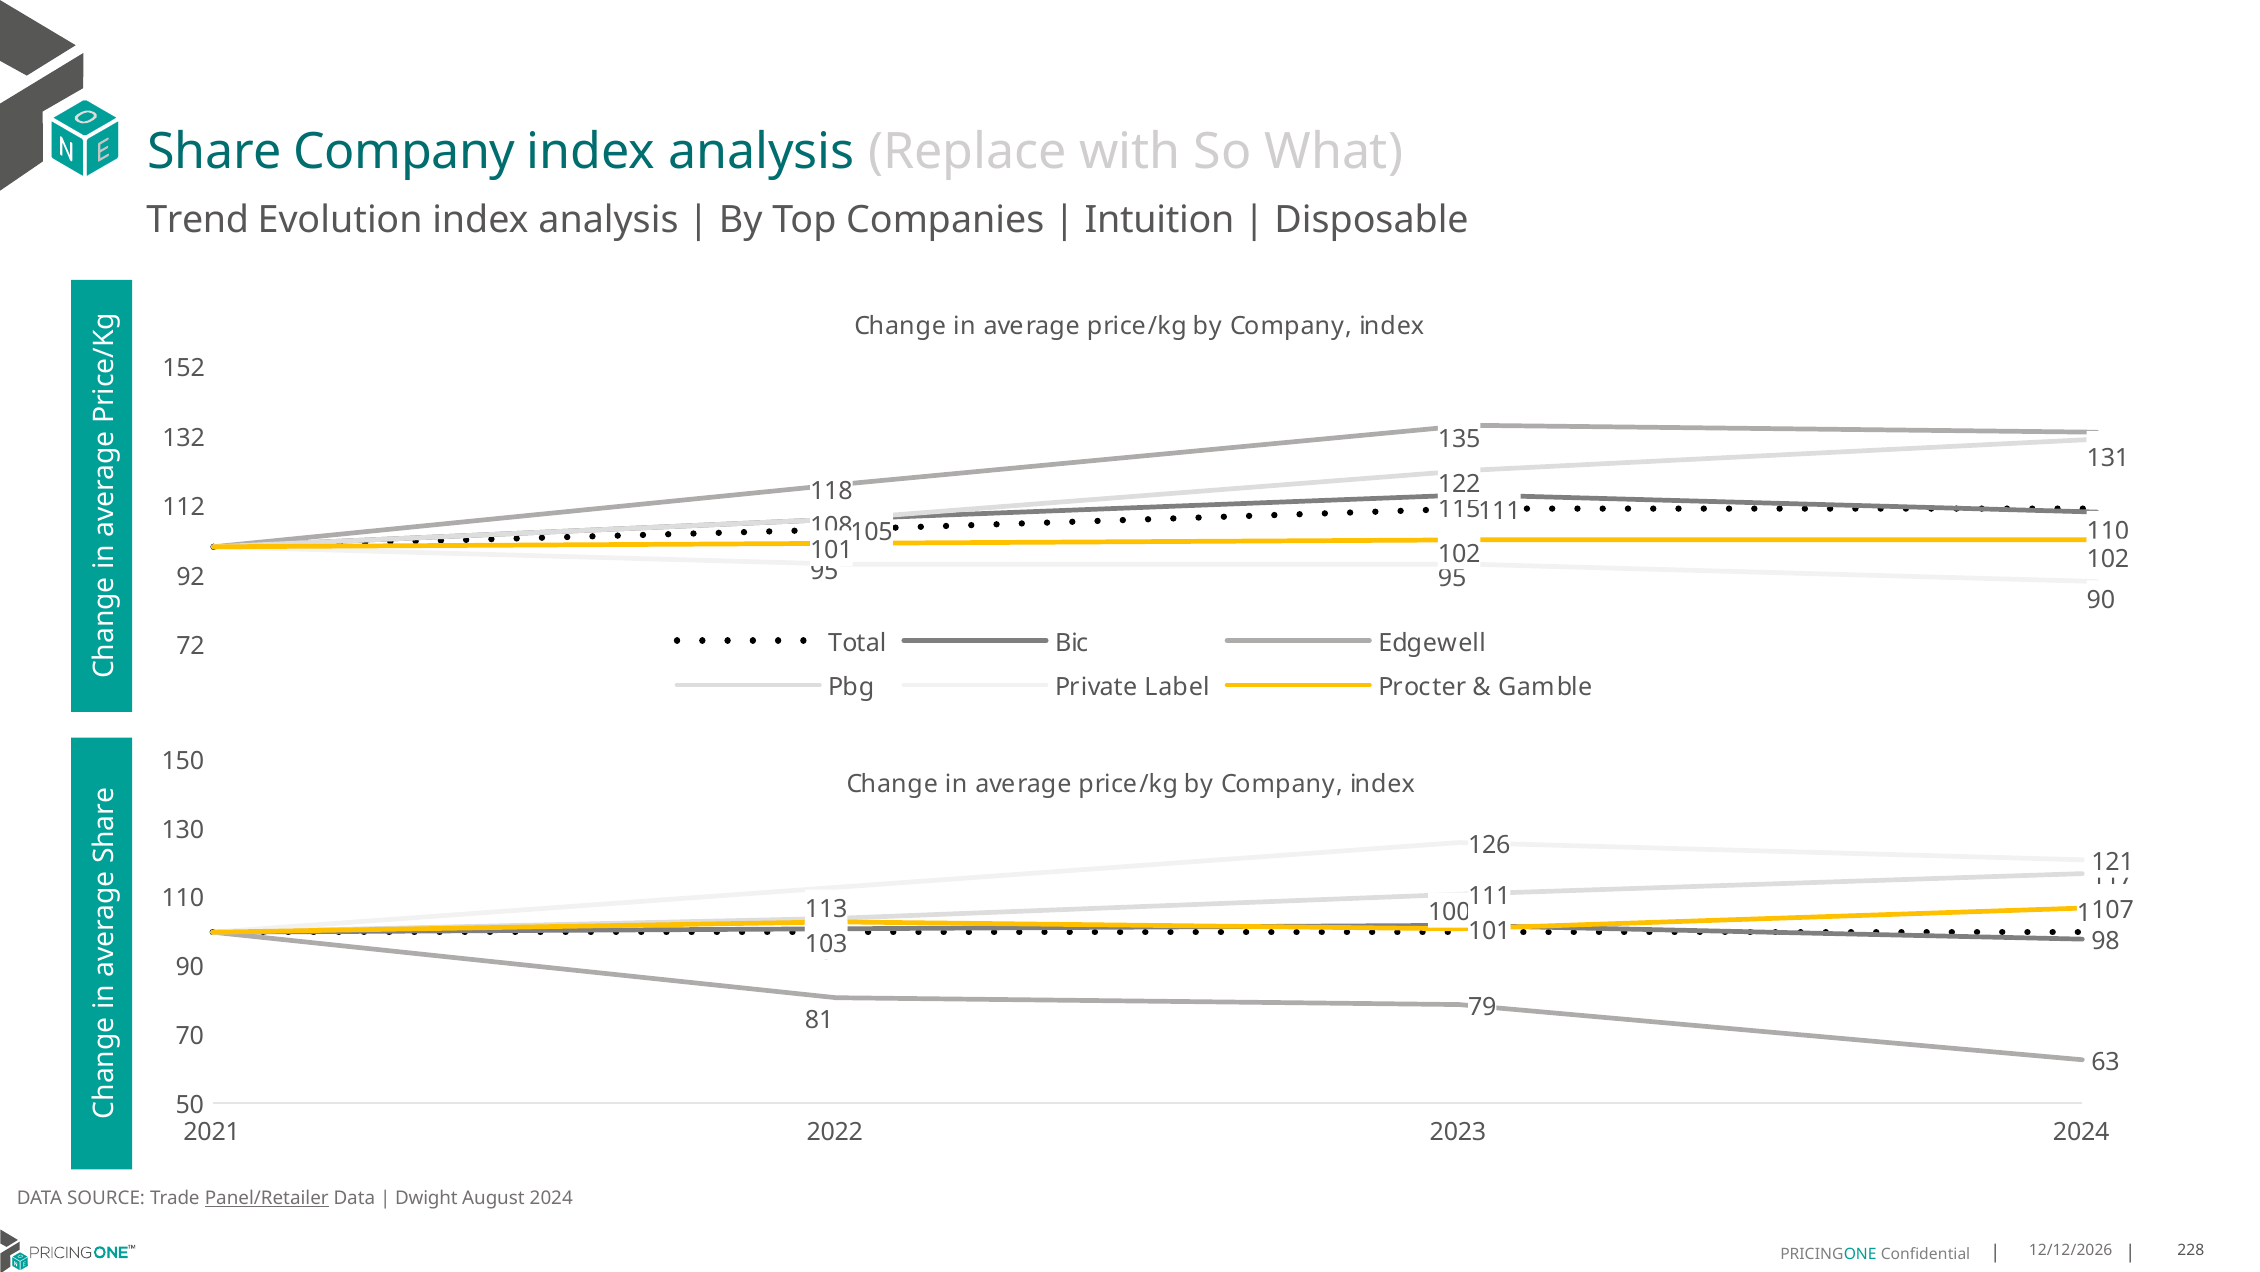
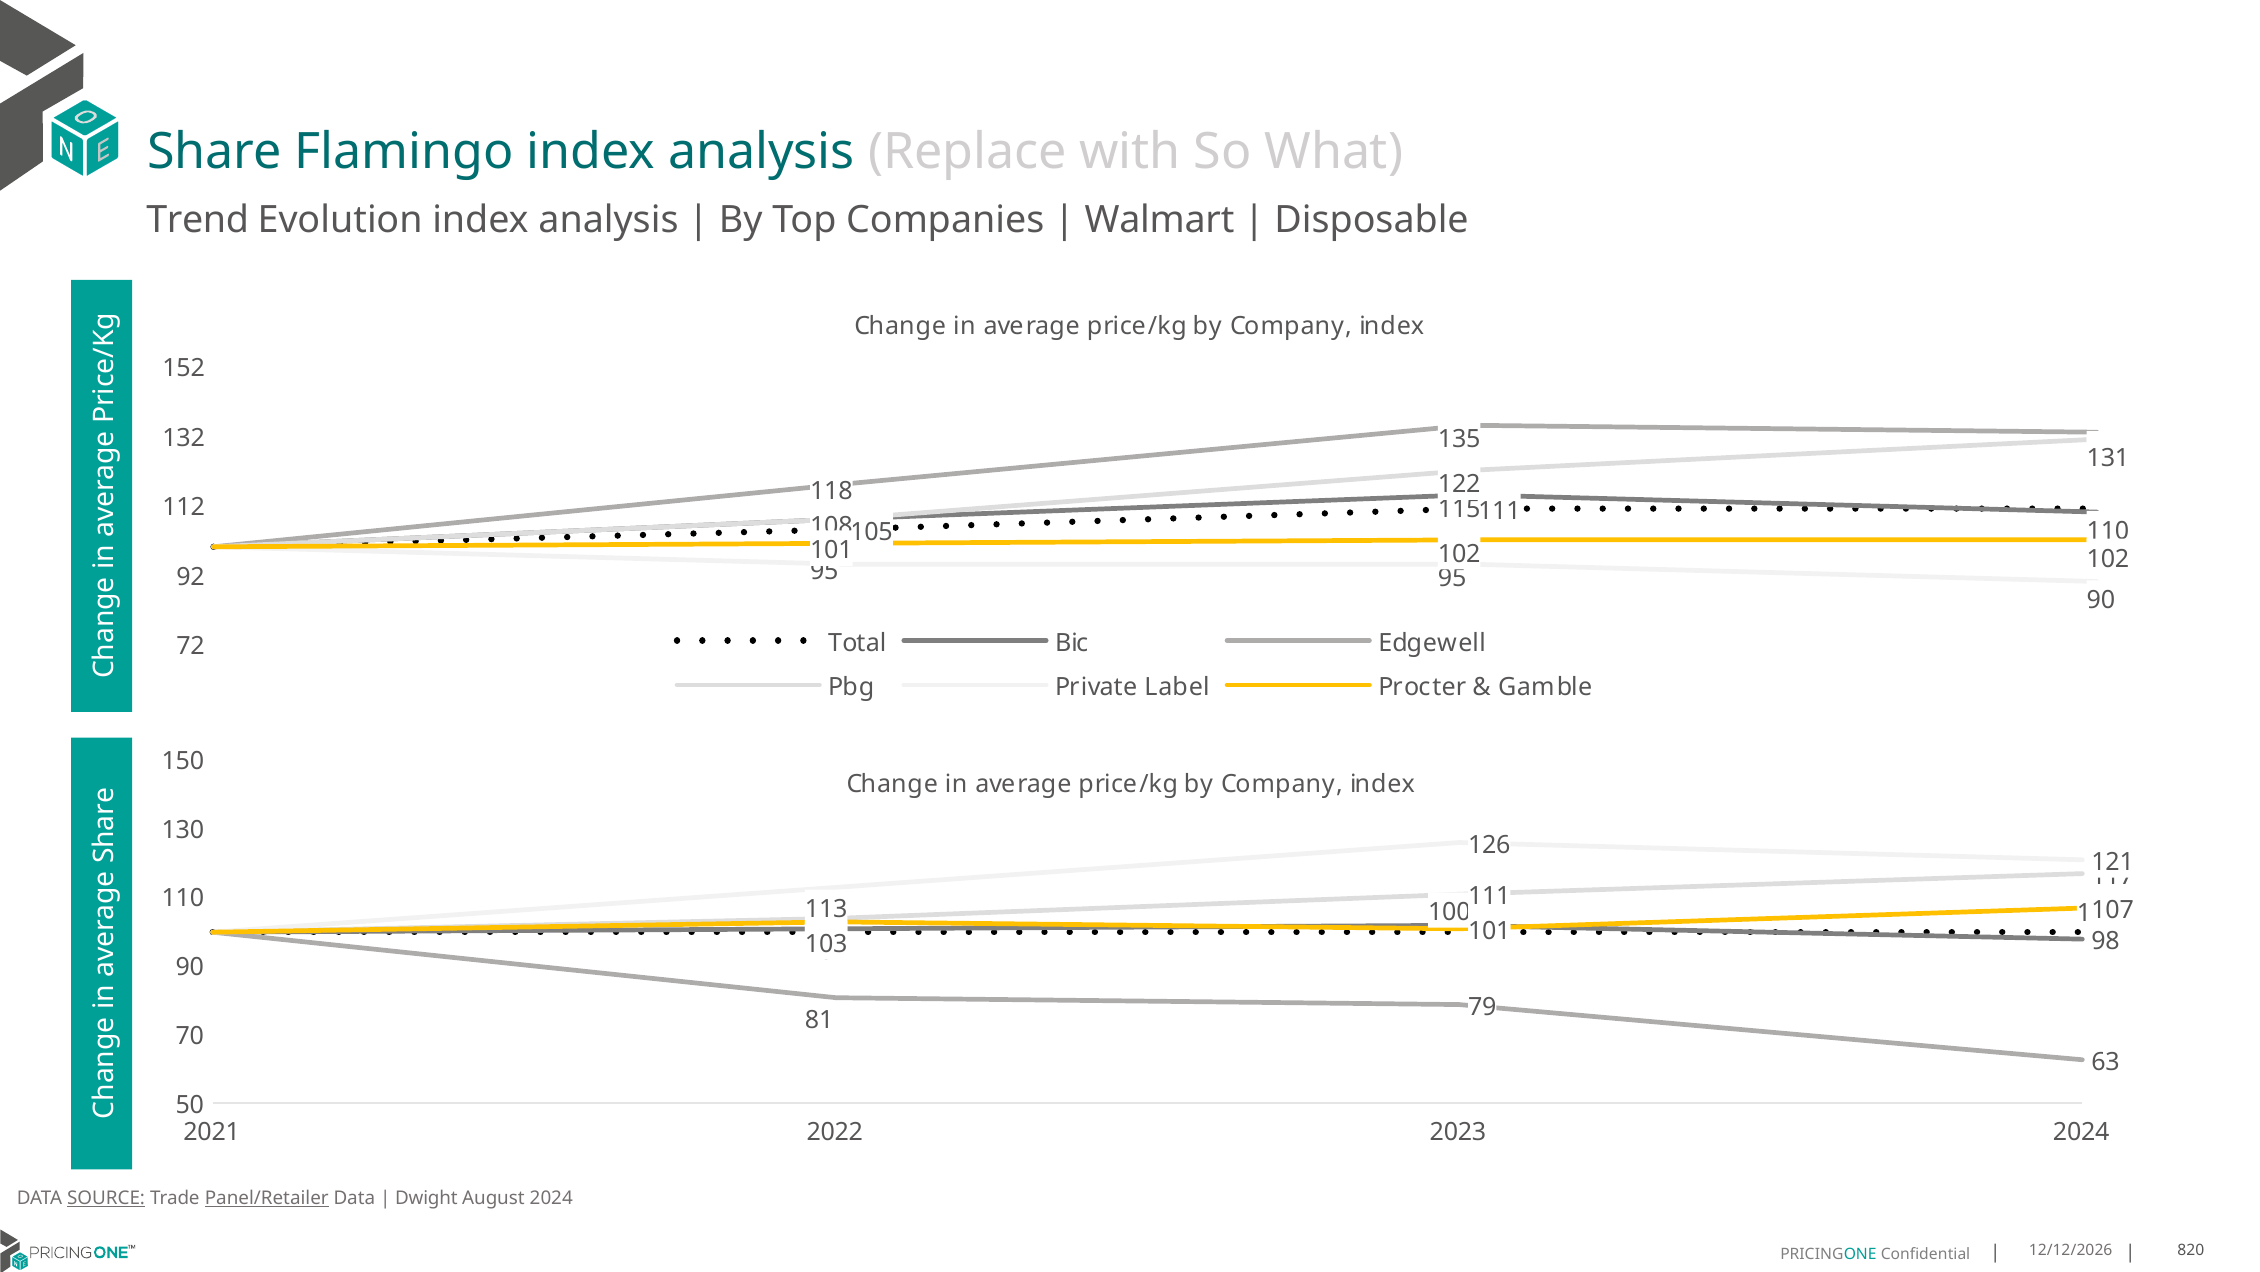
Share Company: Company -> Flamingo
Intuition: Intuition -> Walmart
SOURCE underline: none -> present
228: 228 -> 820
